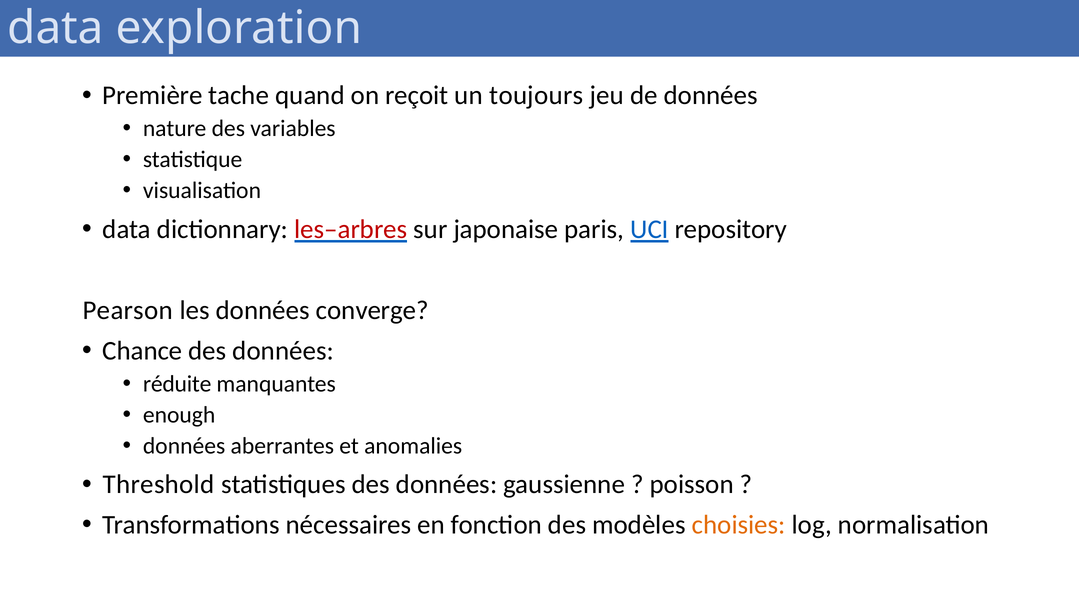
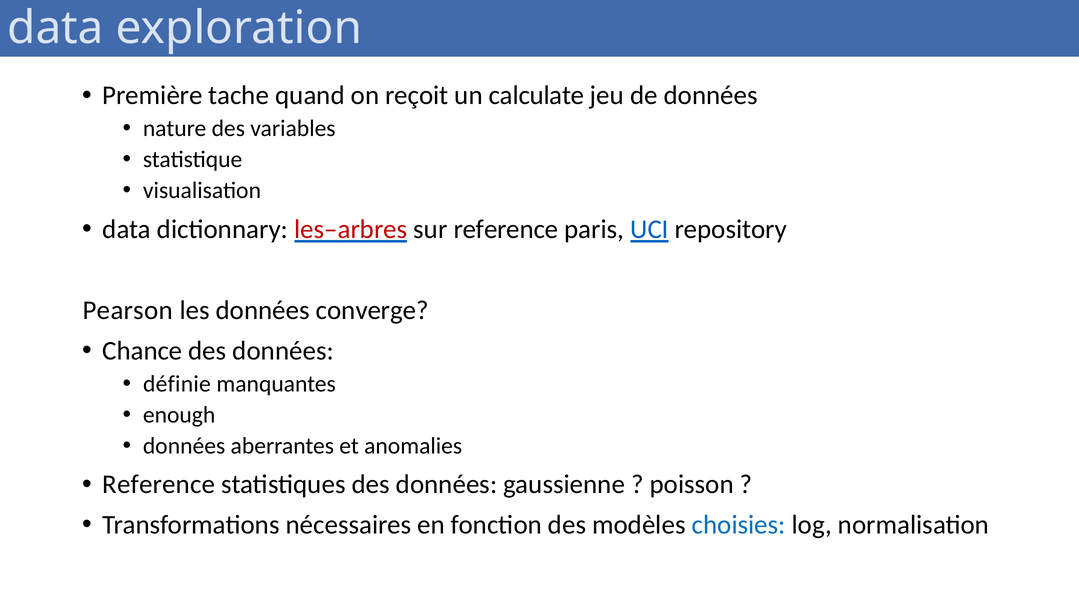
toujours: toujours -> calculate
sur japonaise: japonaise -> reference
réduite: réduite -> définie
Threshold at (159, 484): Threshold -> Reference
choisies colour: orange -> blue
